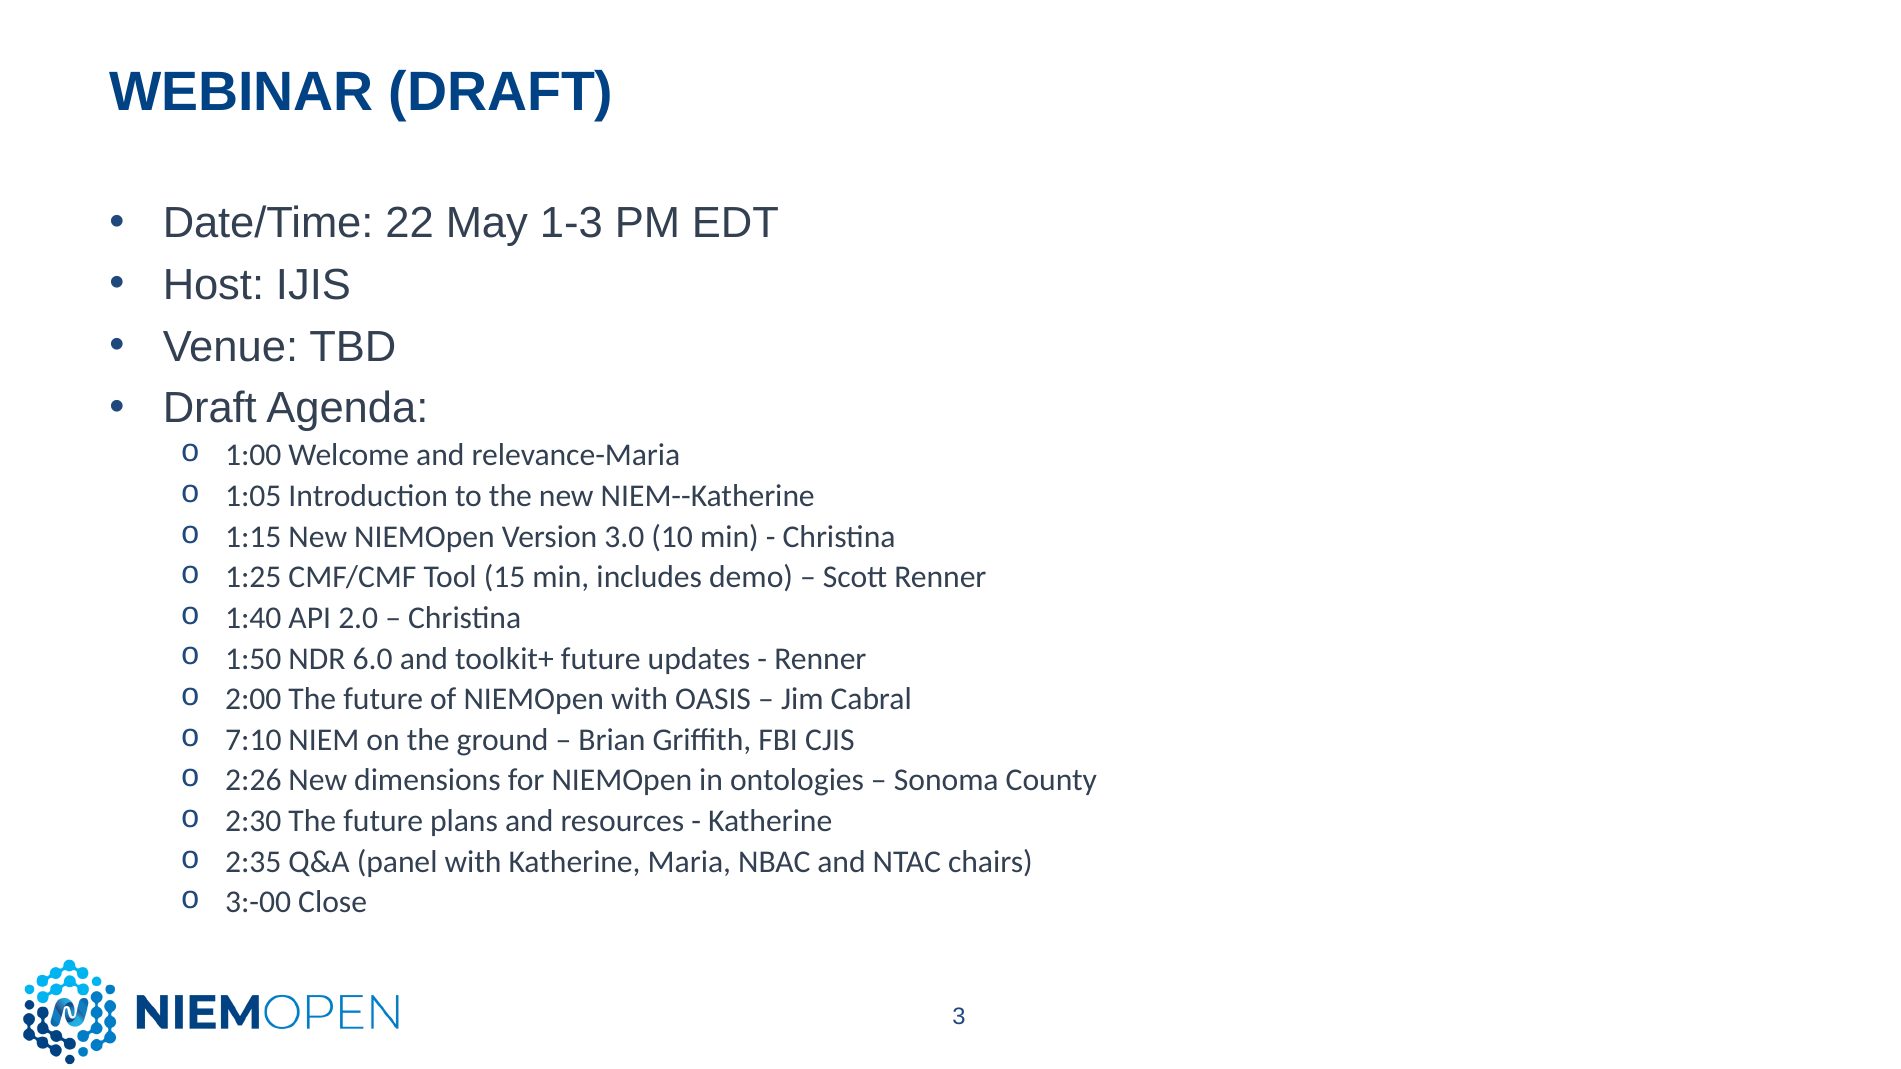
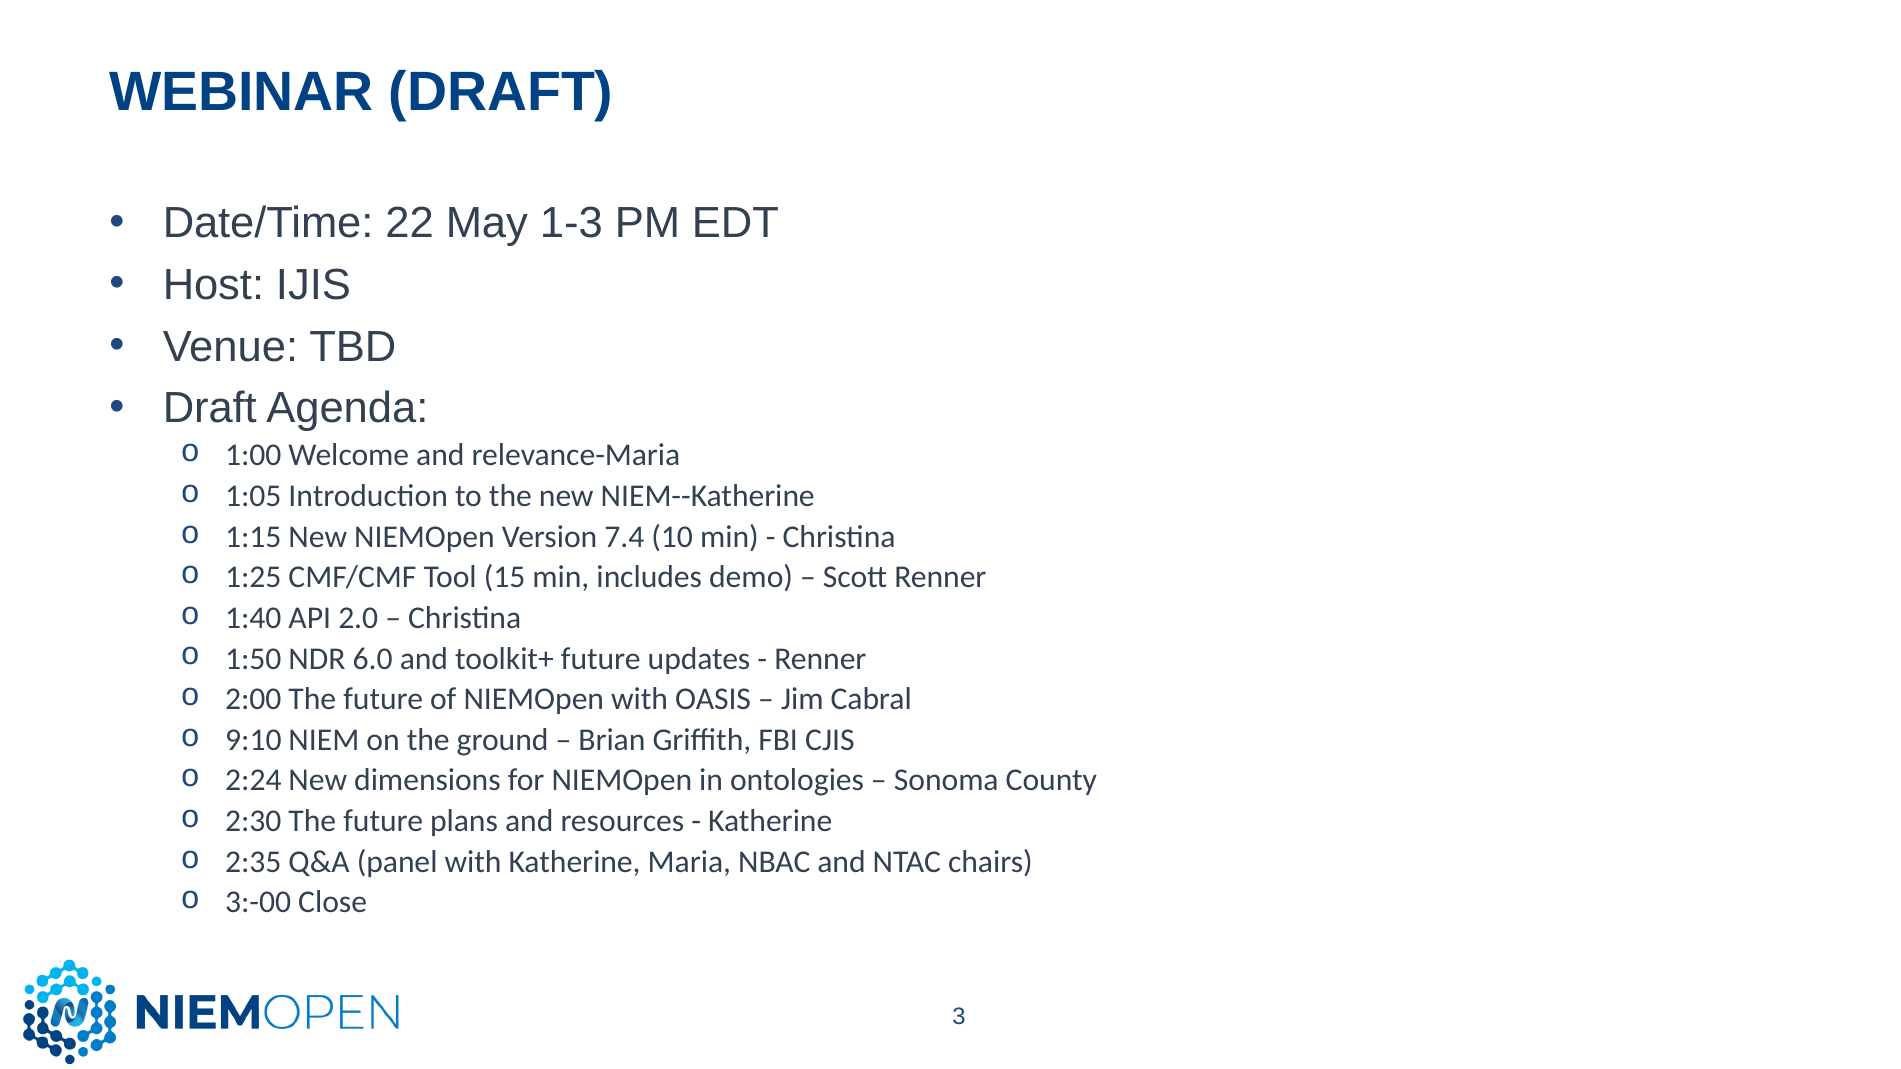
3.0: 3.0 -> 7.4
7:10: 7:10 -> 9:10
2:26: 2:26 -> 2:24
